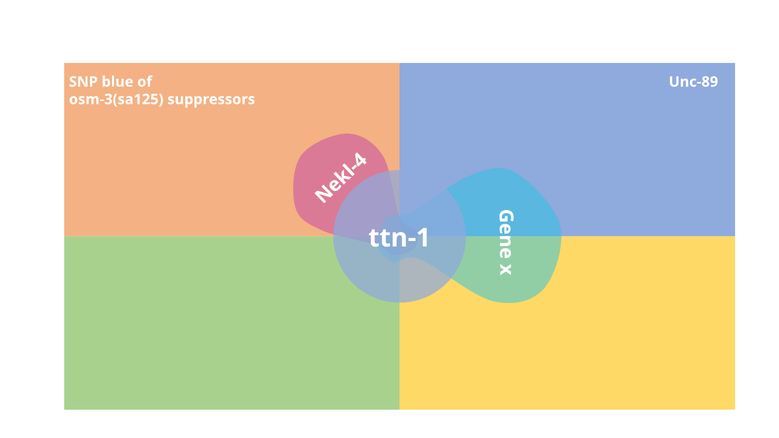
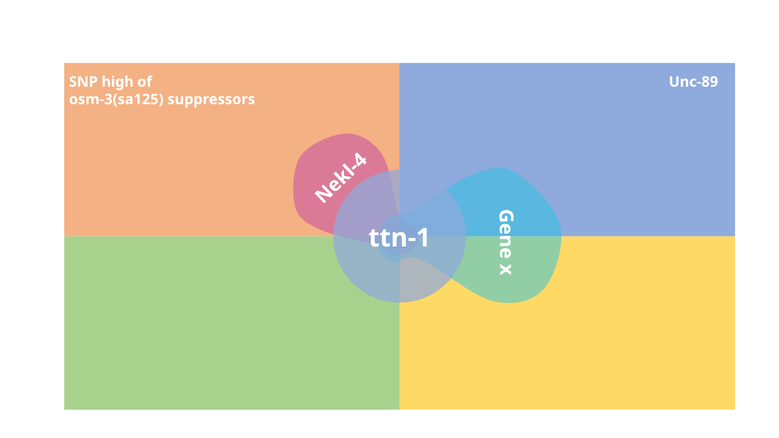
blue: blue -> high
